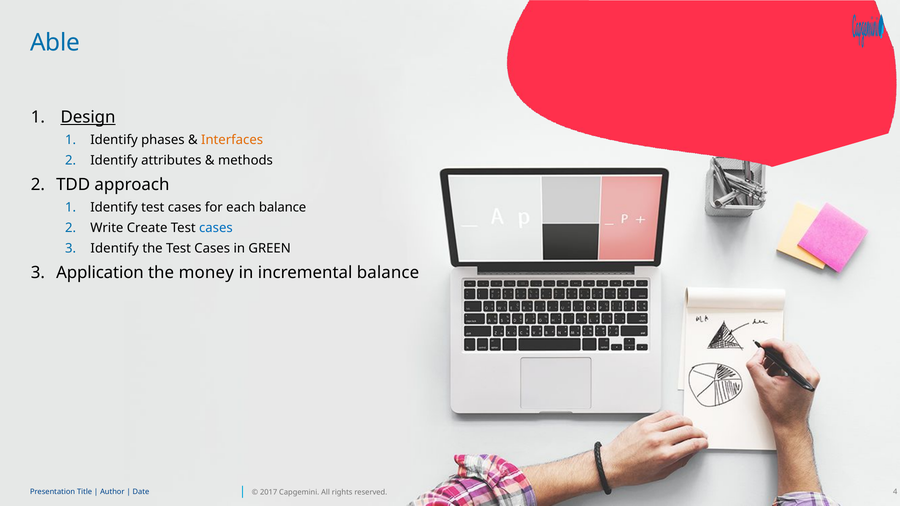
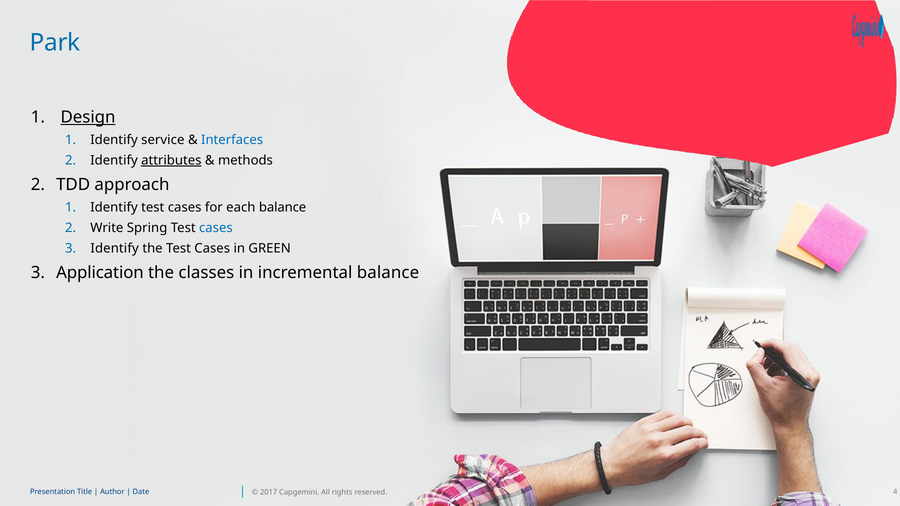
Able: Able -> Park
phases: phases -> service
Interfaces colour: orange -> blue
attributes underline: none -> present
Create: Create -> Spring
money: money -> classes
